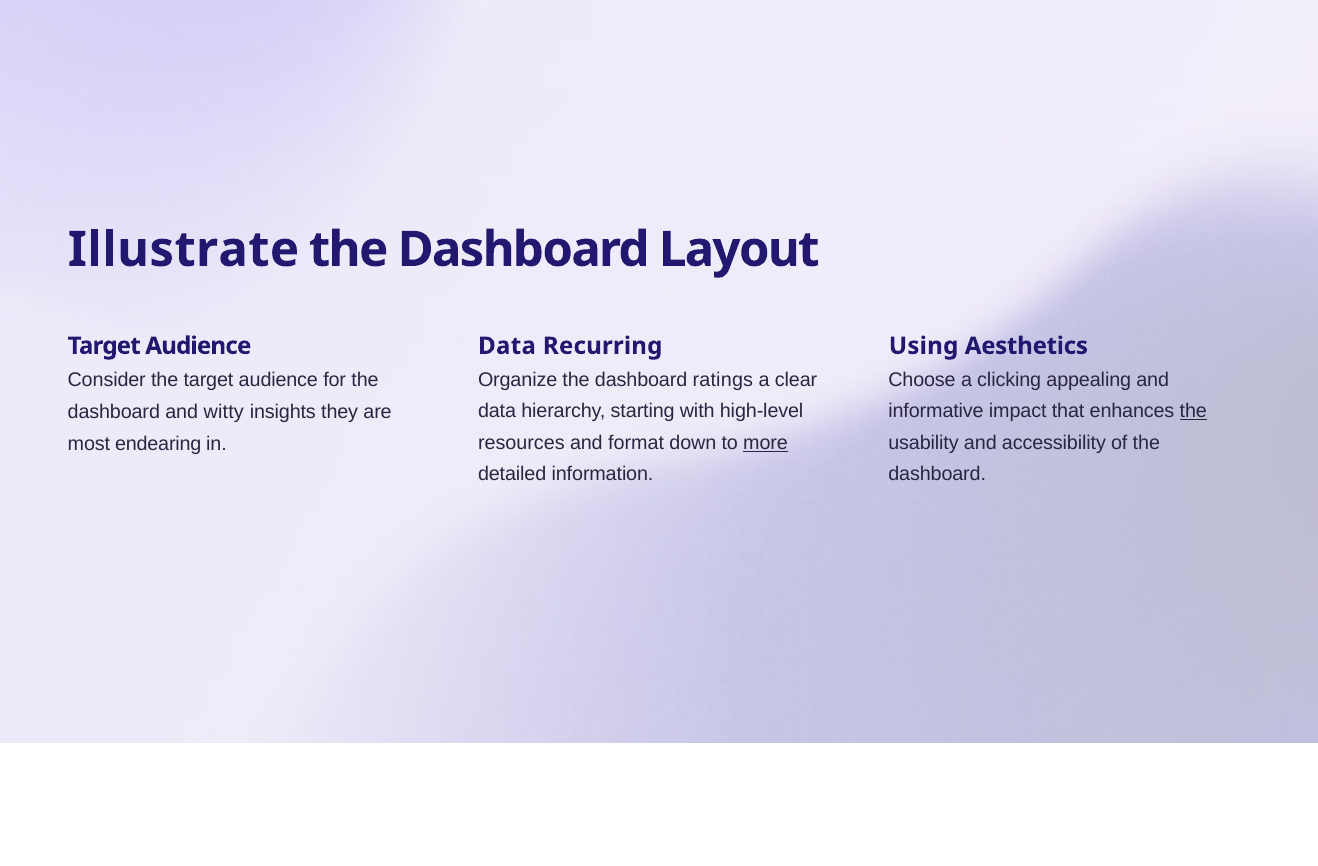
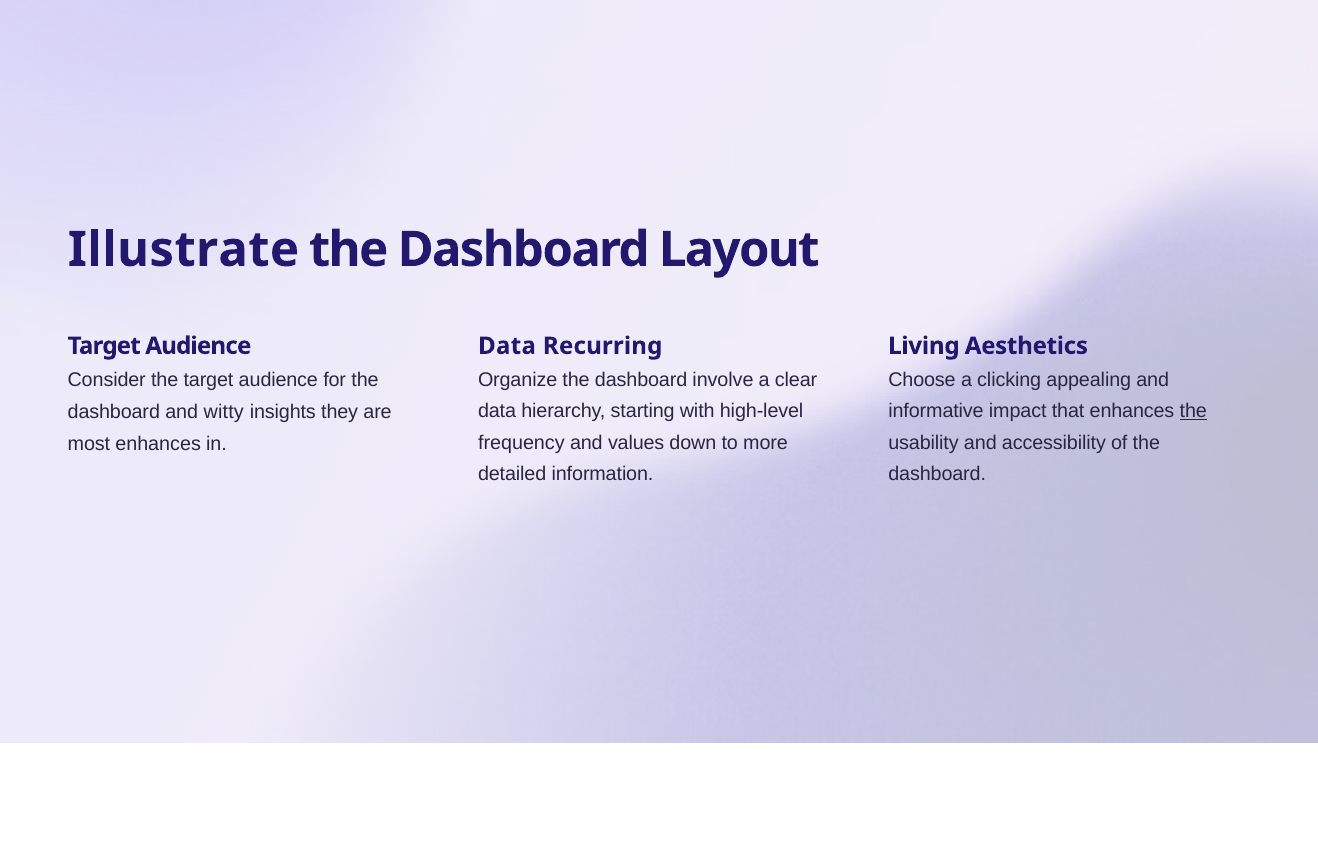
Using: Using -> Living
ratings: ratings -> involve
resources: resources -> frequency
format: format -> values
more underline: present -> none
most endearing: endearing -> enhances
